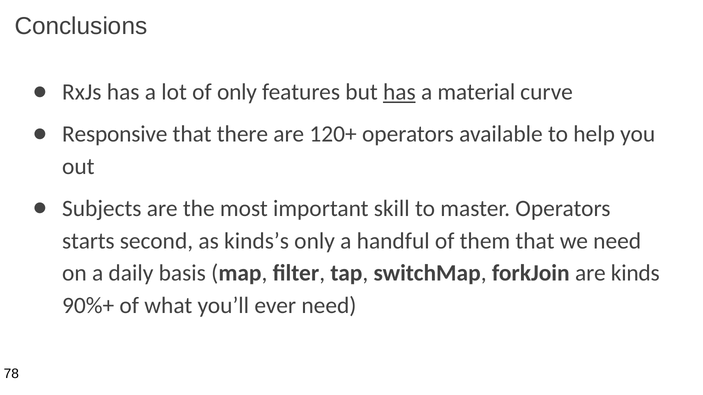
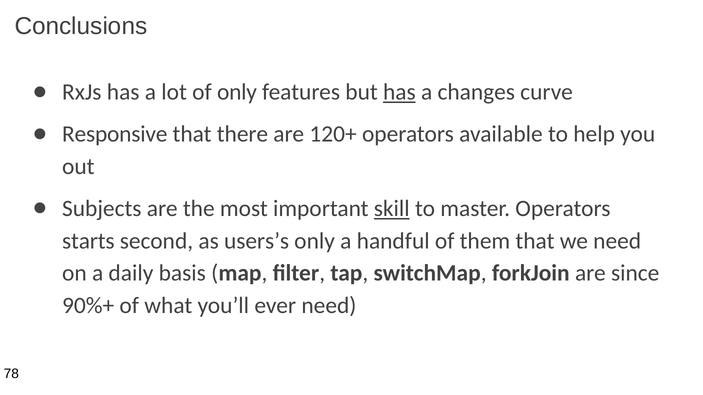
material: material -> changes
skill underline: none -> present
kinds’s: kinds’s -> users’s
kinds: kinds -> since
